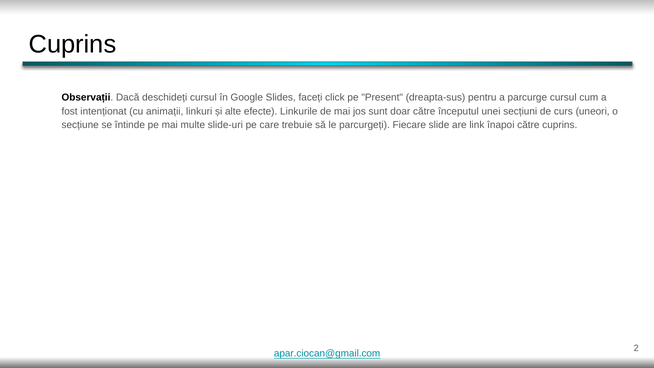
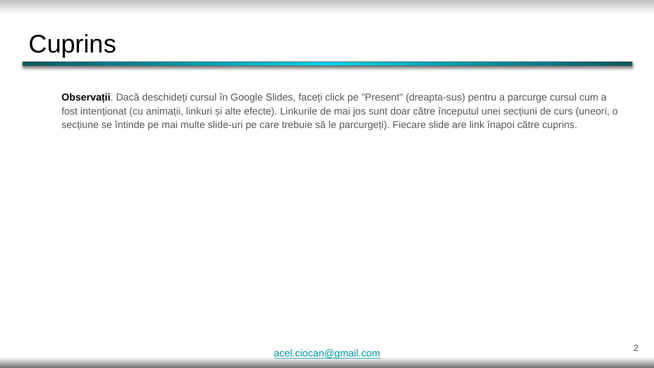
apar.ciocan@gmail.com: apar.ciocan@gmail.com -> acel.ciocan@gmail.com
